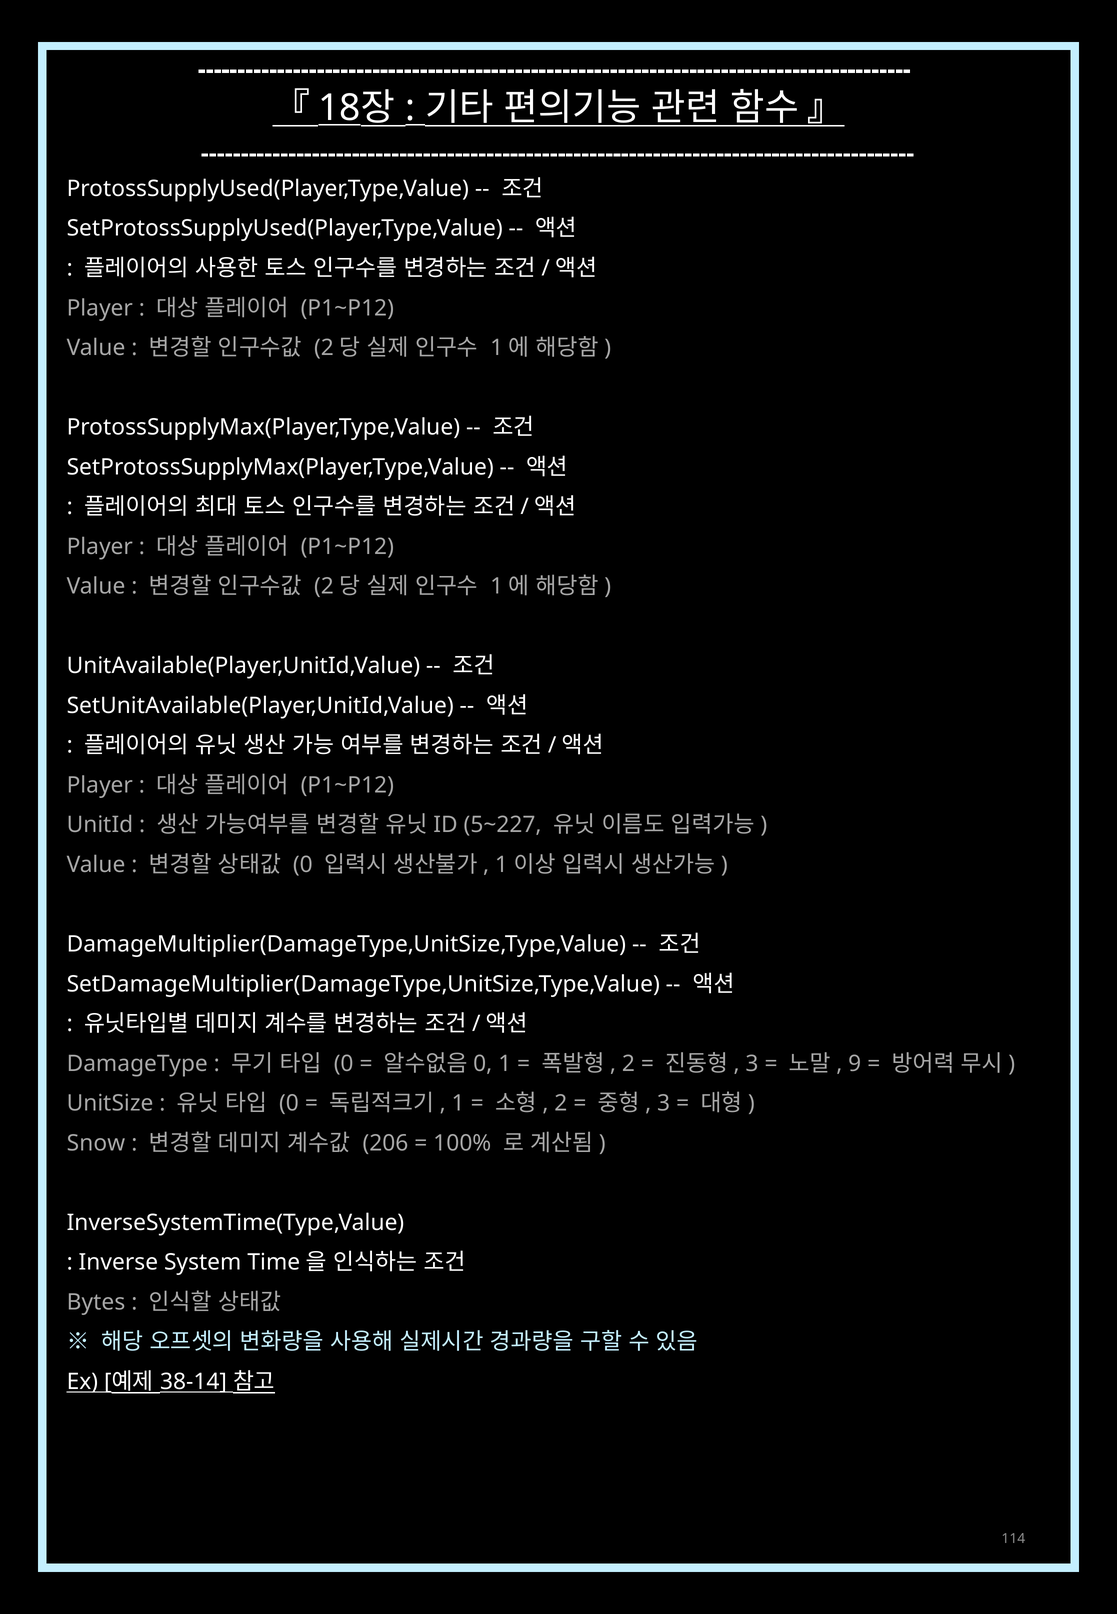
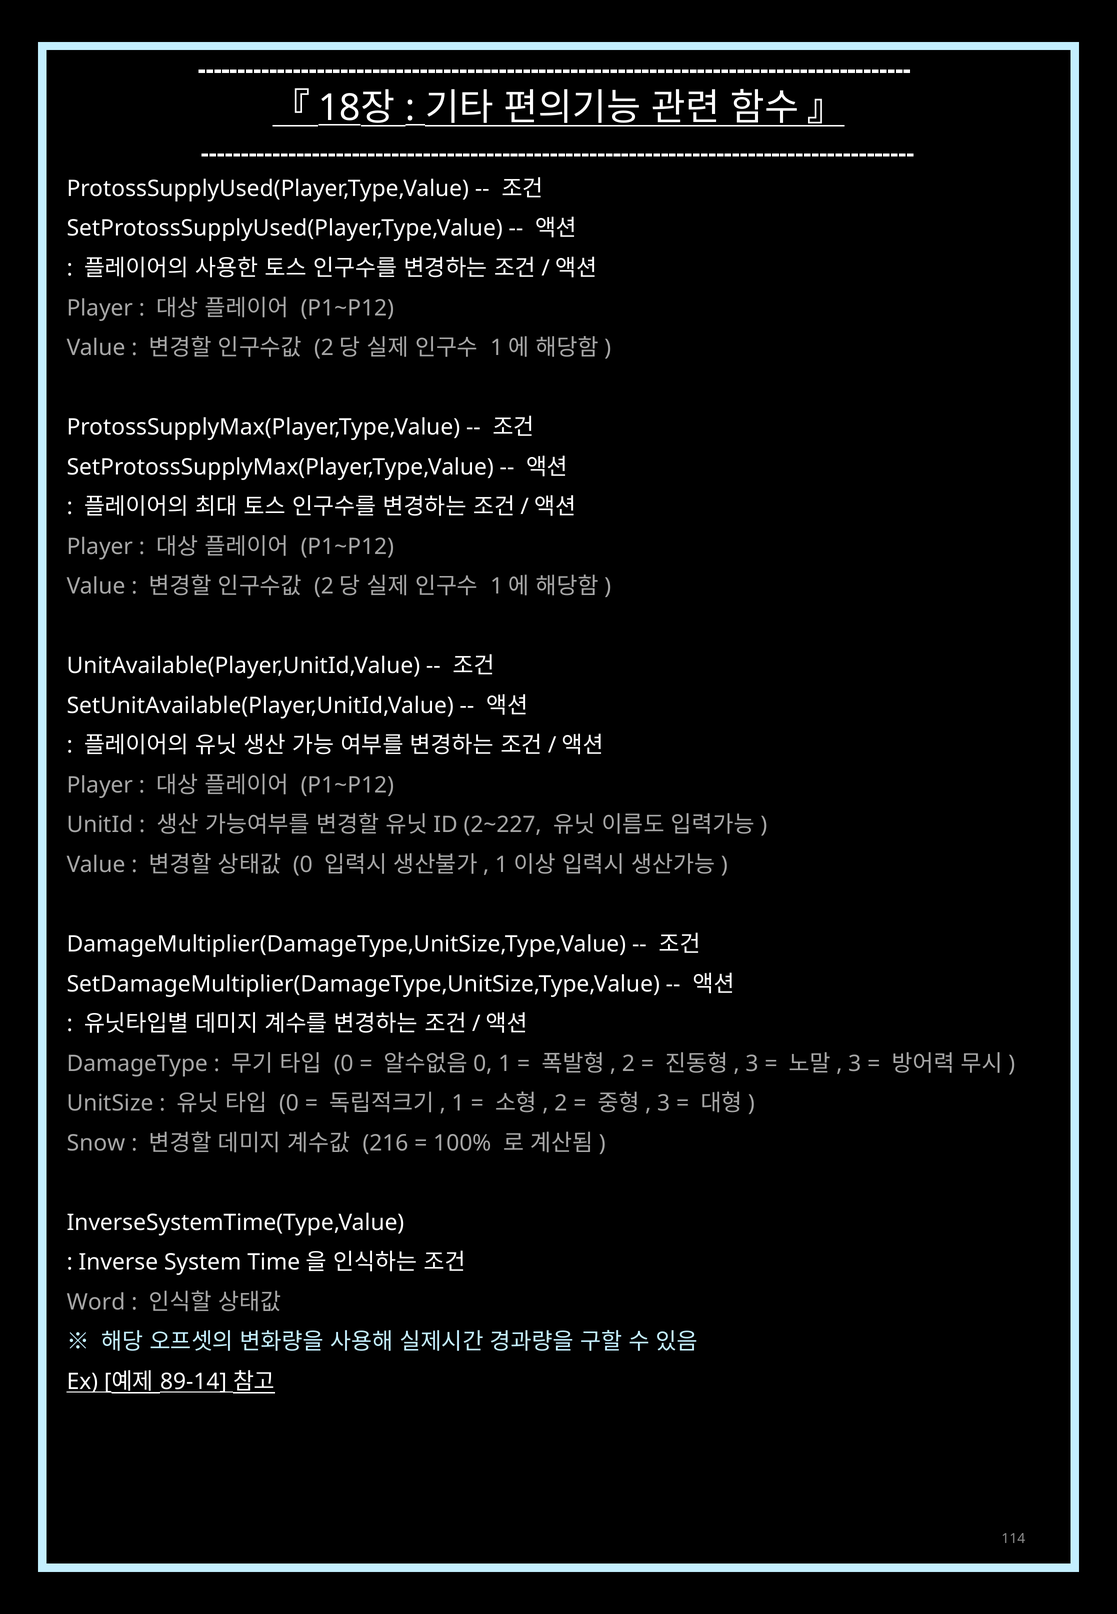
5~227: 5~227 -> 2~227
9 at (855, 1063): 9 -> 3
206: 206 -> 216
Bytes: Bytes -> Word
38-14: 38-14 -> 89-14
